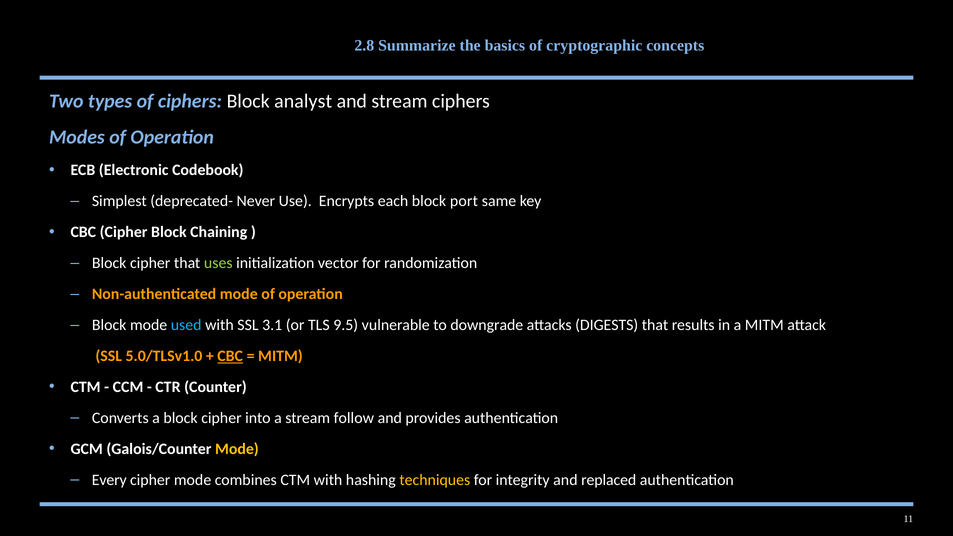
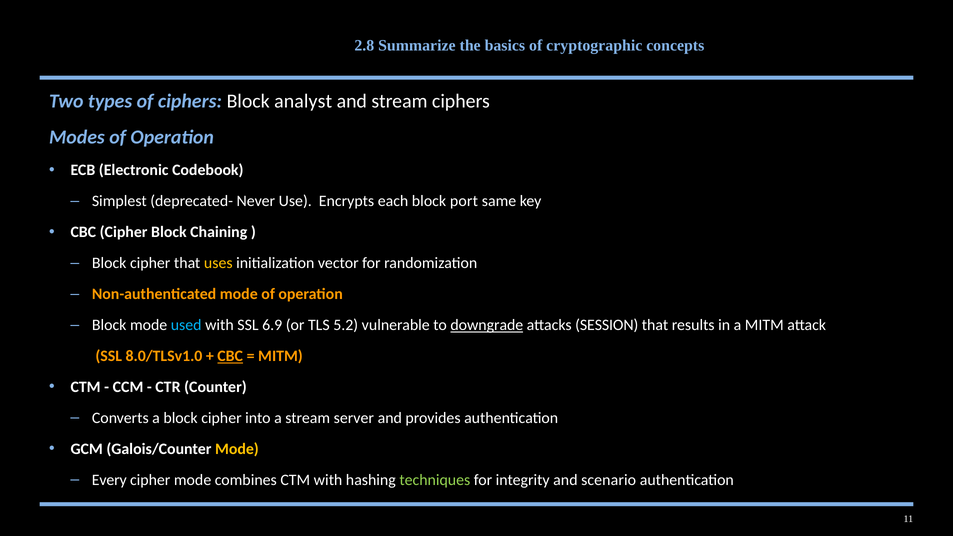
uses colour: light green -> yellow
3.1: 3.1 -> 6.9
9.5: 9.5 -> 5.2
downgrade underline: none -> present
DIGESTS: DIGESTS -> SESSION
5.0/TLSv1.0: 5.0/TLSv1.0 -> 8.0/TLSv1.0
follow: follow -> server
techniques colour: yellow -> light green
replaced: replaced -> scenario
